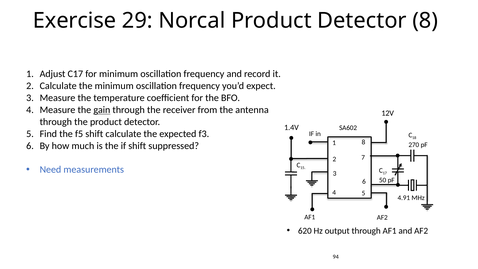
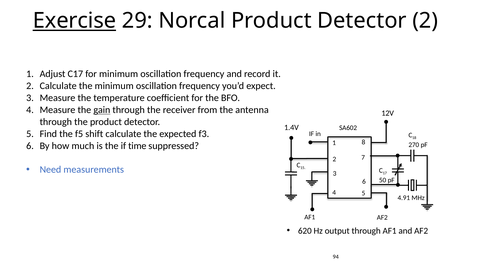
Exercise underline: none -> present
Detector 8: 8 -> 2
if shift: shift -> time
